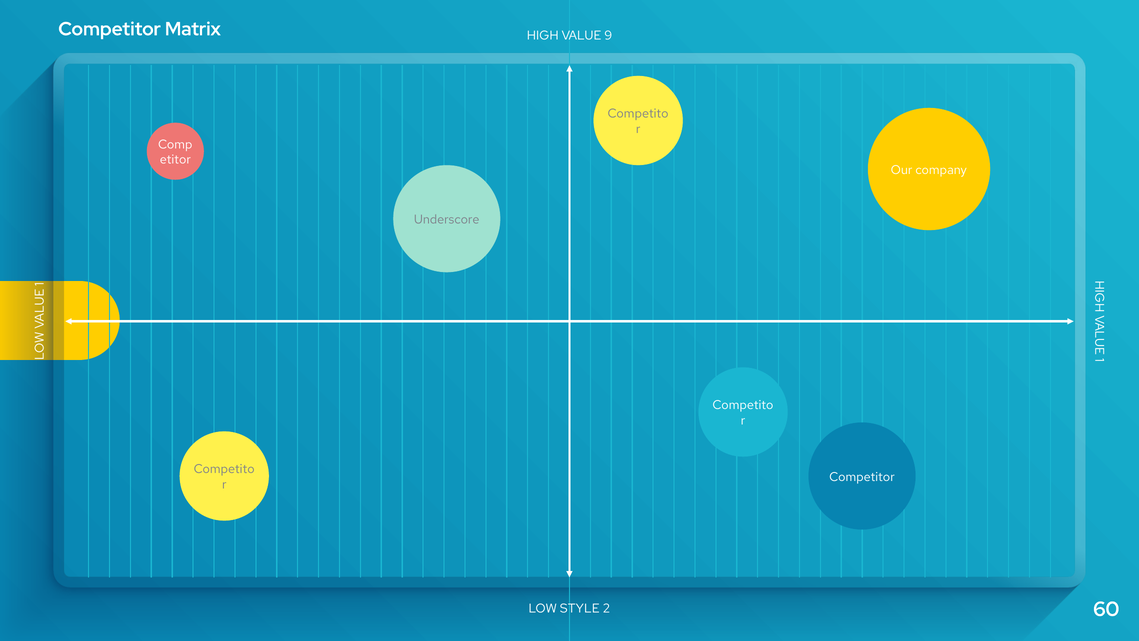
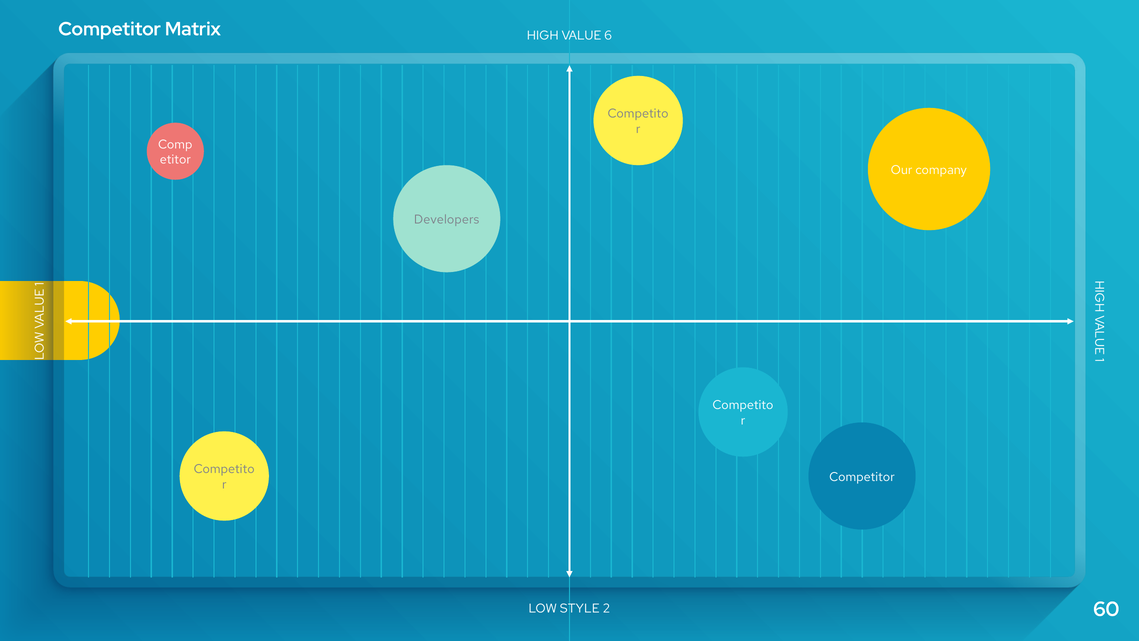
9: 9 -> 6
Underscore: Underscore -> Developers
